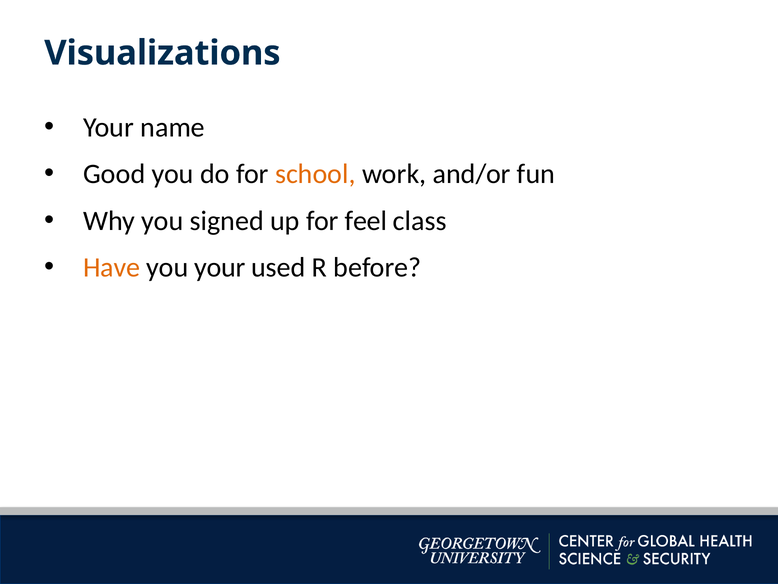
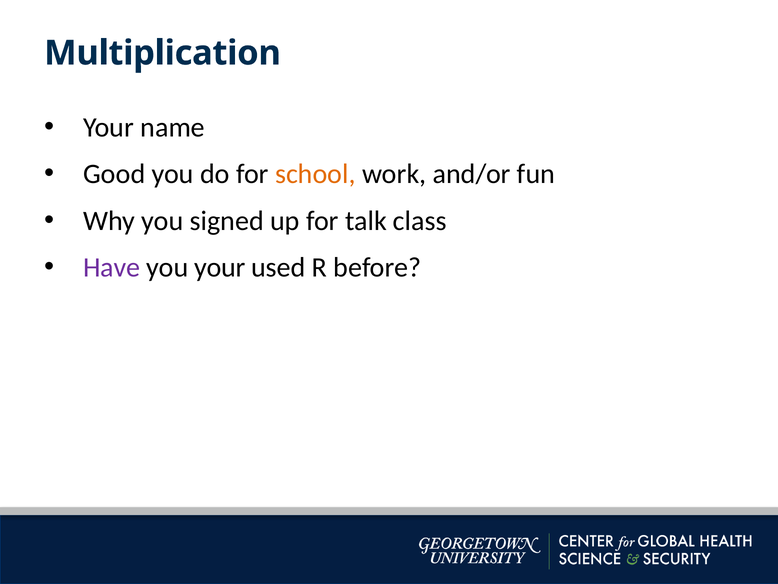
Visualizations: Visualizations -> Multiplication
feel: feel -> talk
Have colour: orange -> purple
